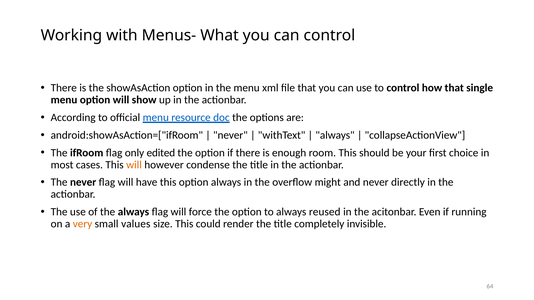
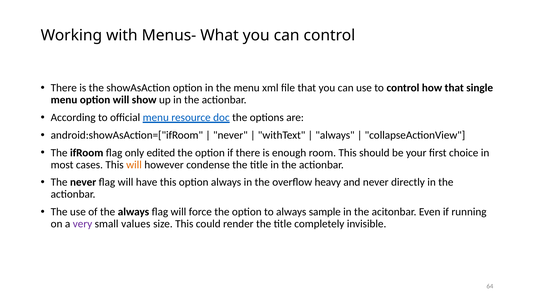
might: might -> heavy
reused: reused -> sample
very colour: orange -> purple
